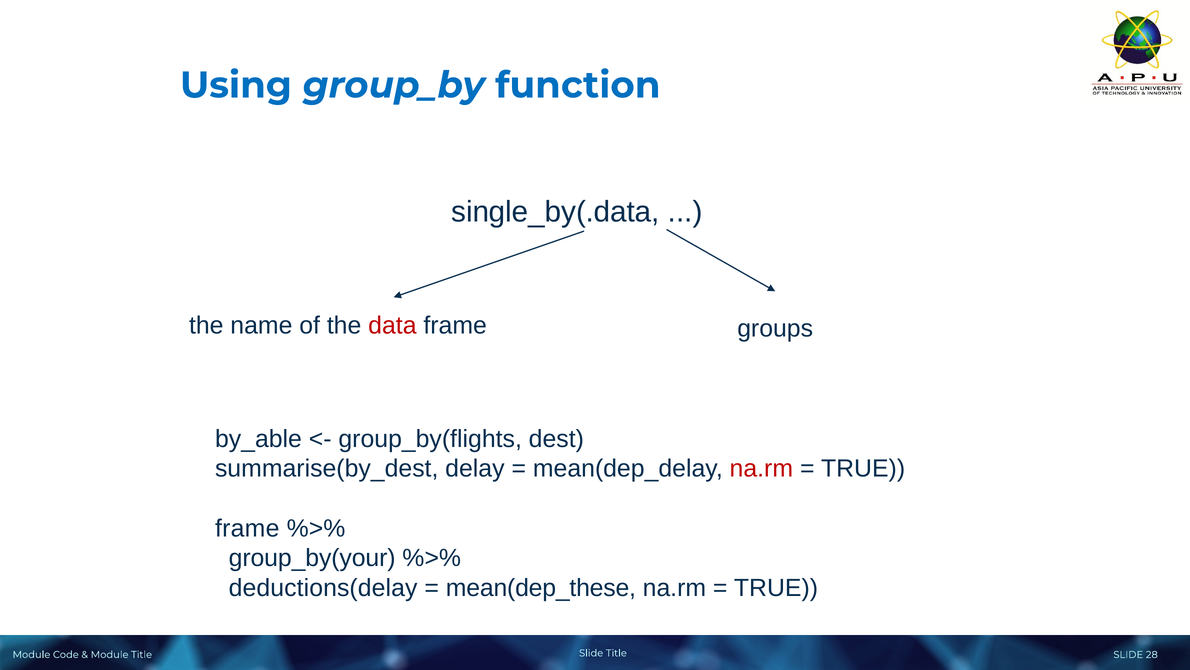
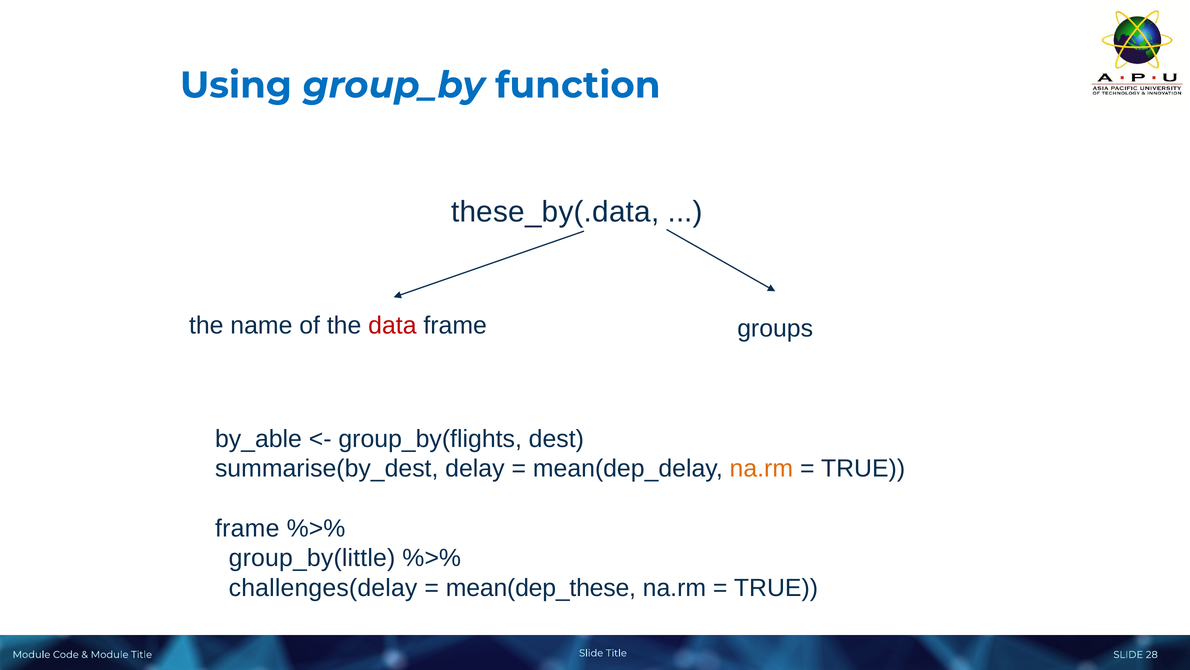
single_by(.data: single_by(.data -> these_by(.data
na.rm at (761, 468) colour: red -> orange
group_by(your: group_by(your -> group_by(little
deductions(delay: deductions(delay -> challenges(delay
